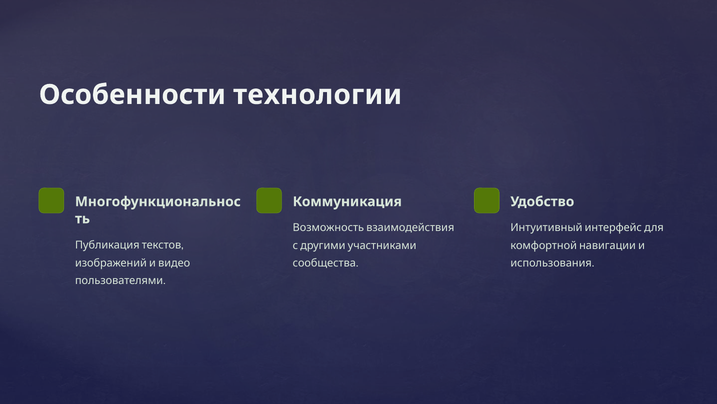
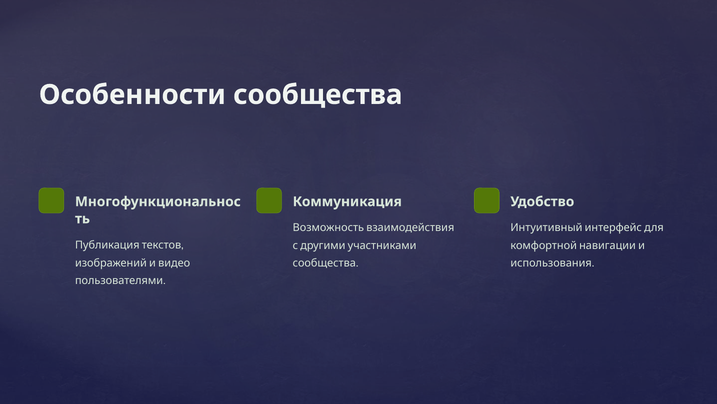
Особенности технологии: технологии -> сообщества
